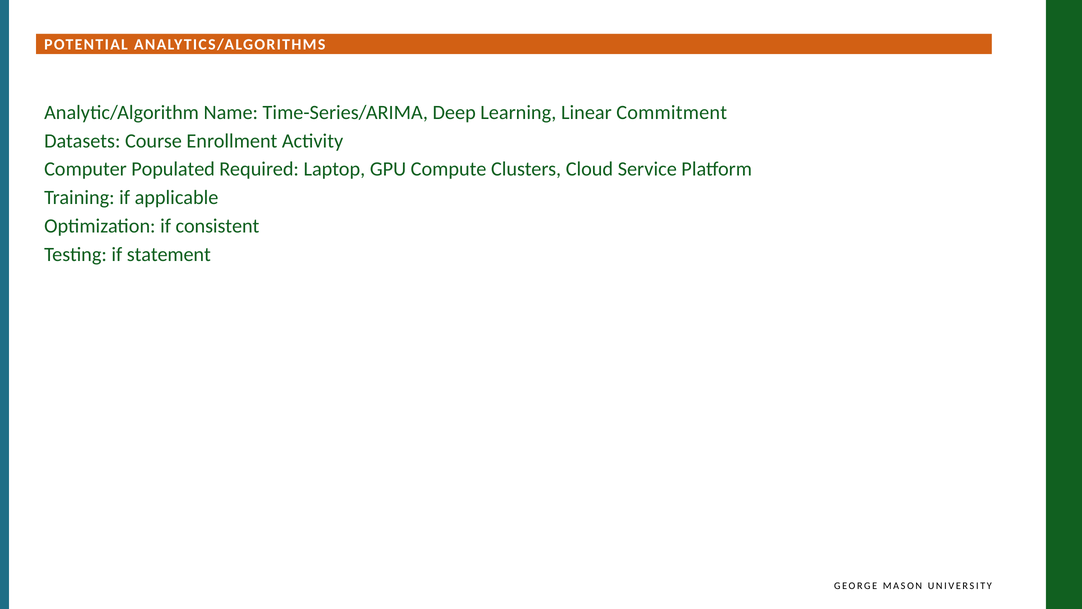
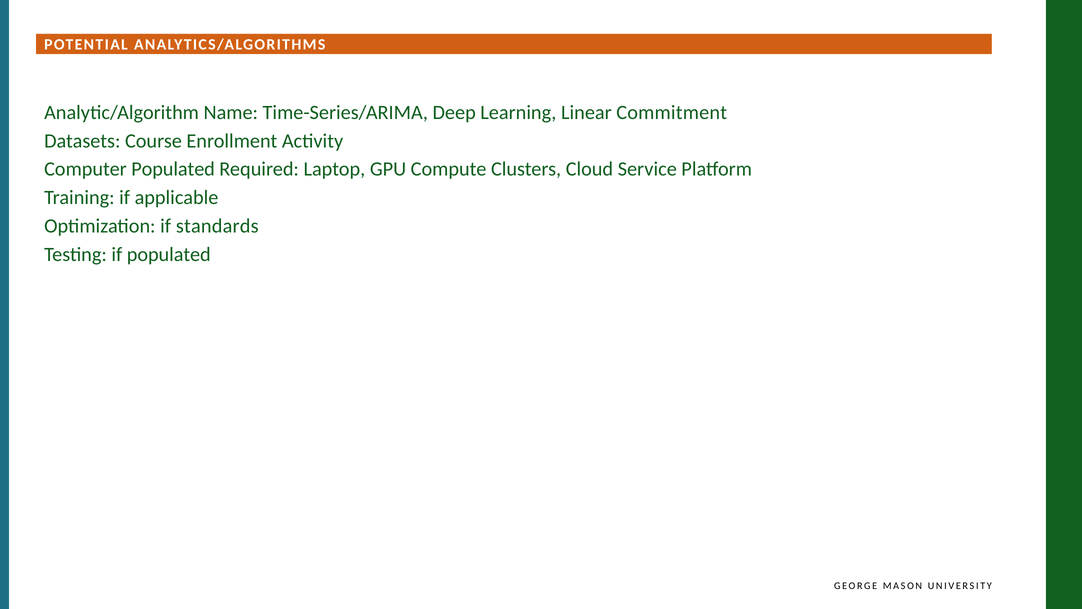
consistent: consistent -> standards
if statement: statement -> populated
